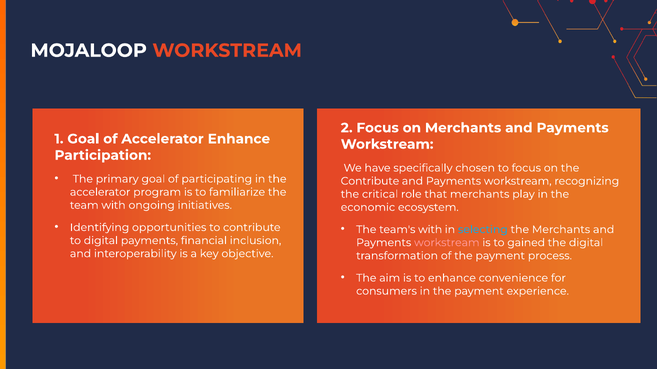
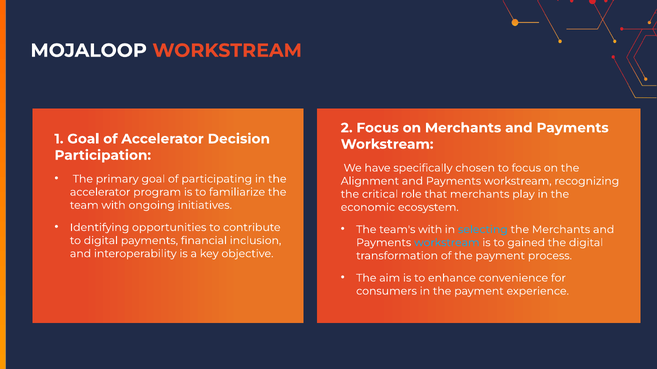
Accelerator Enhance: Enhance -> Decision
Contribute at (370, 181): Contribute -> Alignment
workstream at (447, 243) colour: pink -> light blue
